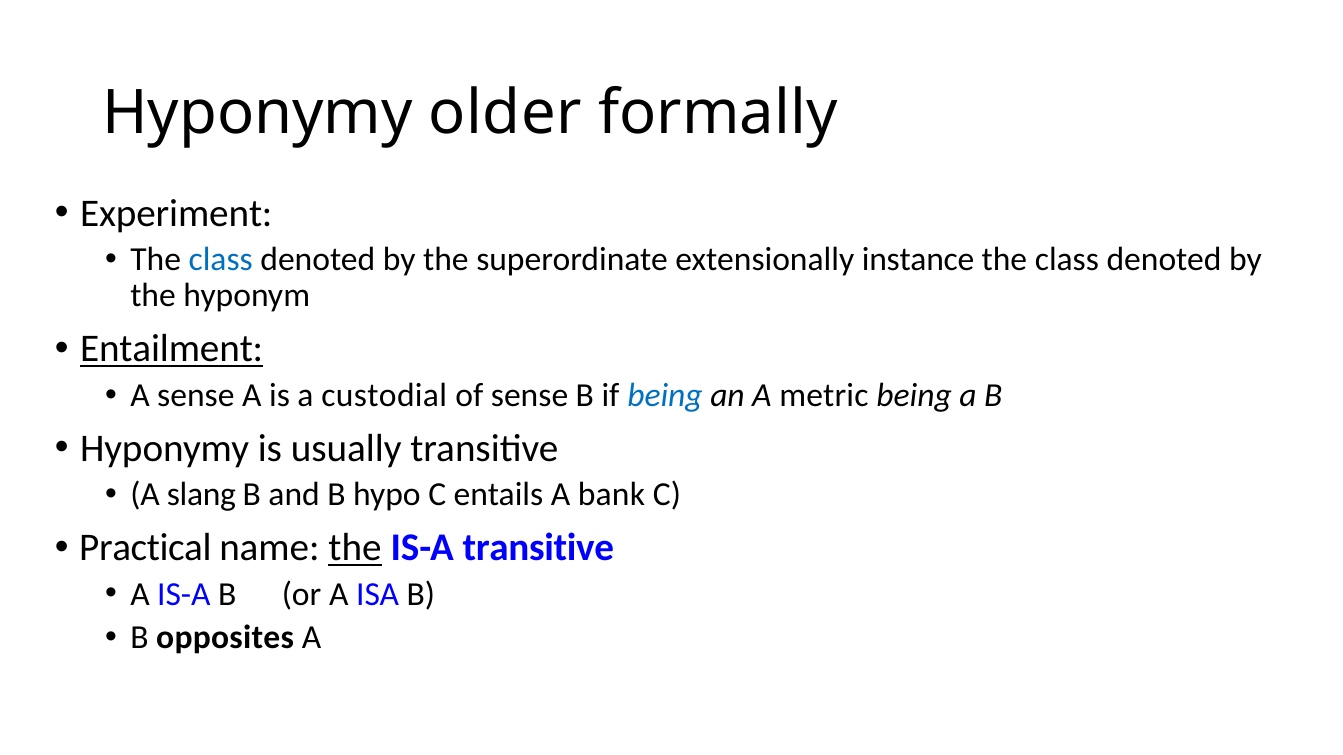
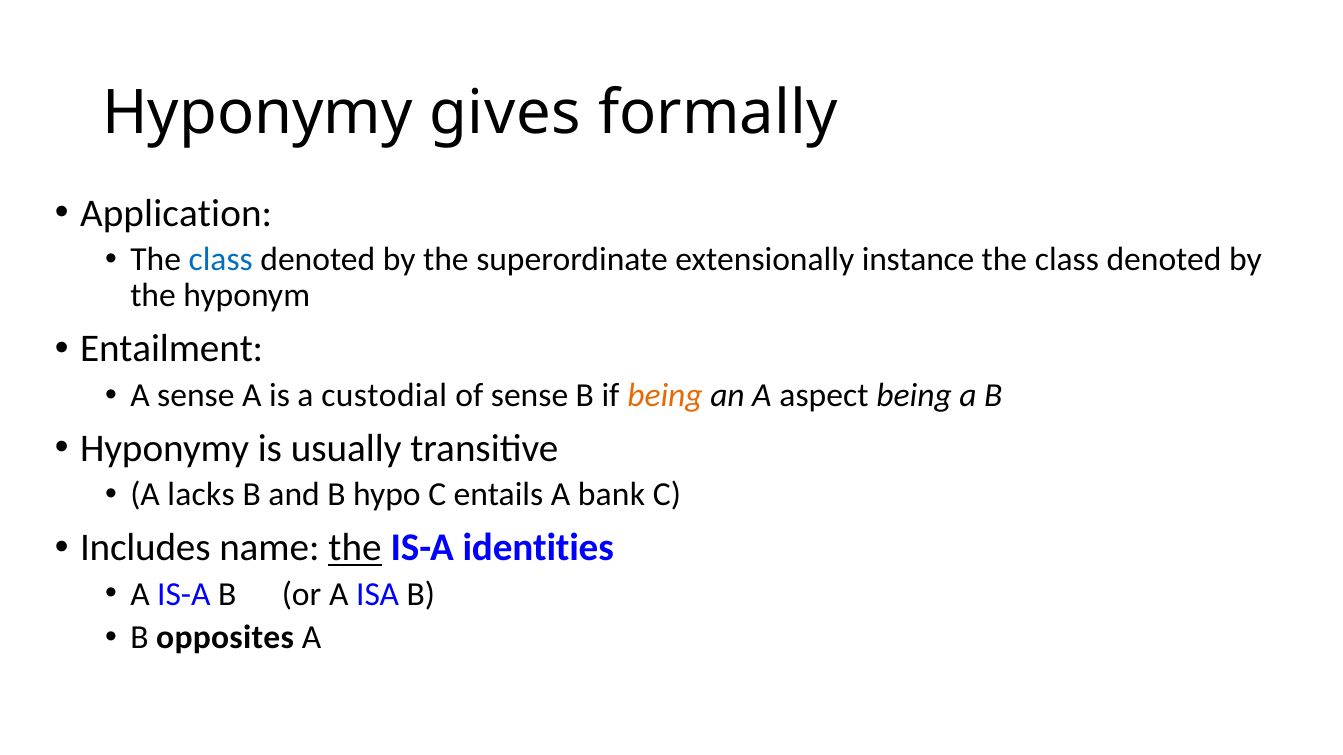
older: older -> gives
Experiment: Experiment -> Application
Entailment underline: present -> none
being at (665, 395) colour: blue -> orange
metric: metric -> aspect
slang: slang -> lacks
Practical: Practical -> Includes
IS-A transitive: transitive -> identities
